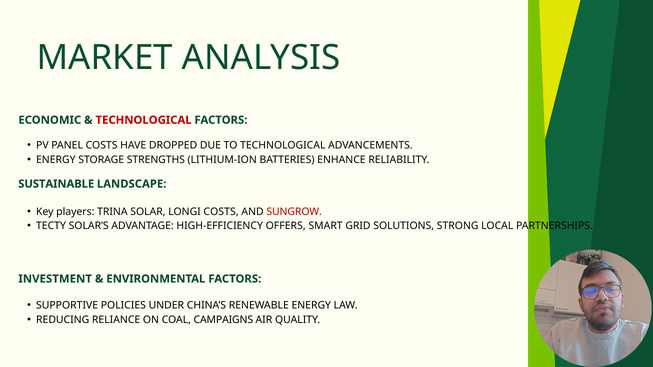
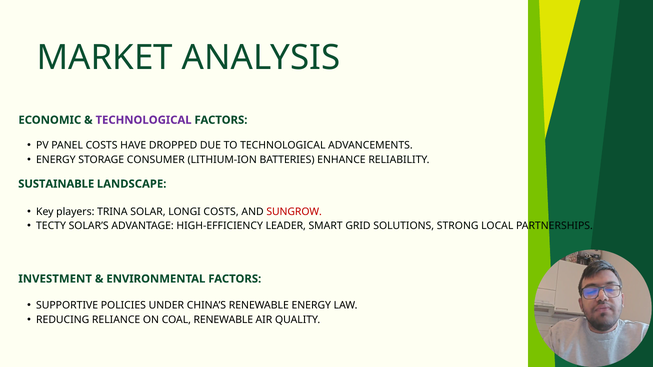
TECHNOLOGICAL at (144, 120) colour: red -> purple
STRENGTHS: STRENGTHS -> CONSUMER
OFFERS: OFFERS -> LEADER
COAL CAMPAIGNS: CAMPAIGNS -> RENEWABLE
